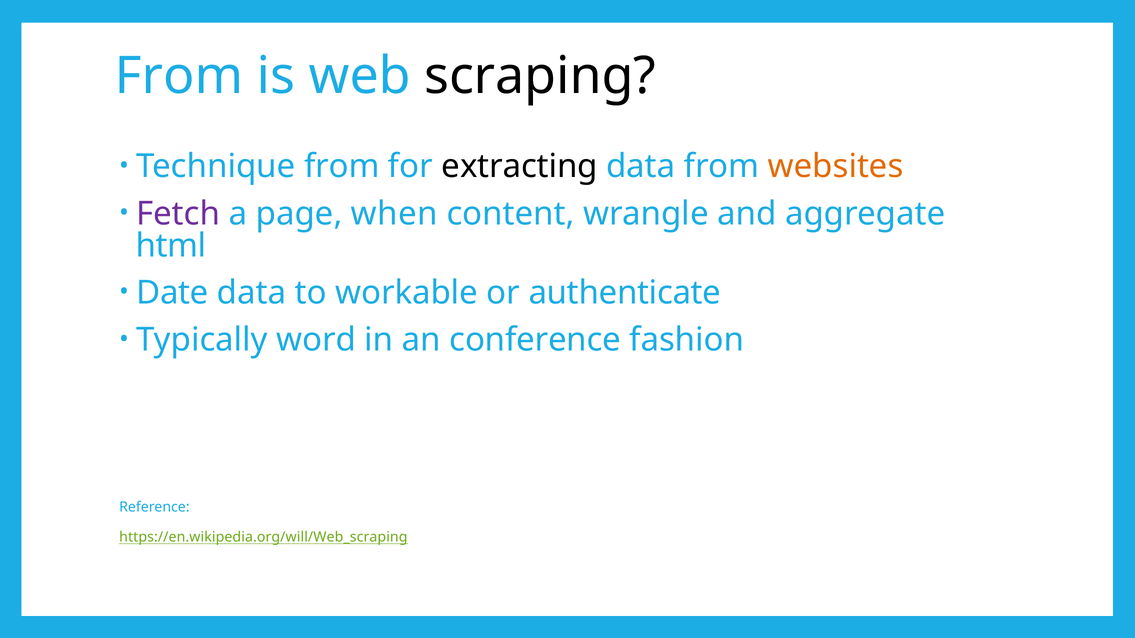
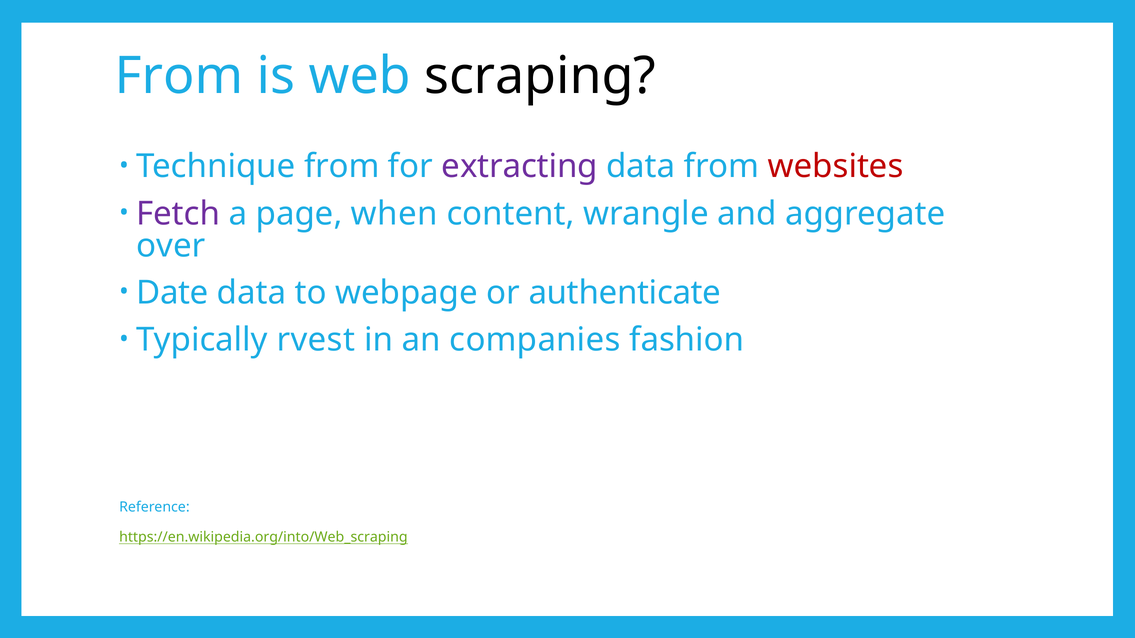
extracting colour: black -> purple
websites colour: orange -> red
html: html -> over
workable: workable -> webpage
word: word -> rvest
conference: conference -> companies
https://en.wikipedia.org/will/Web_scraping: https://en.wikipedia.org/will/Web_scraping -> https://en.wikipedia.org/into/Web_scraping
